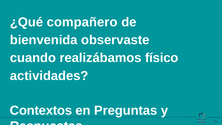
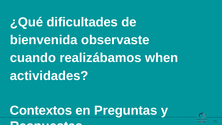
compañero: compañero -> dificultades
físico: físico -> when
